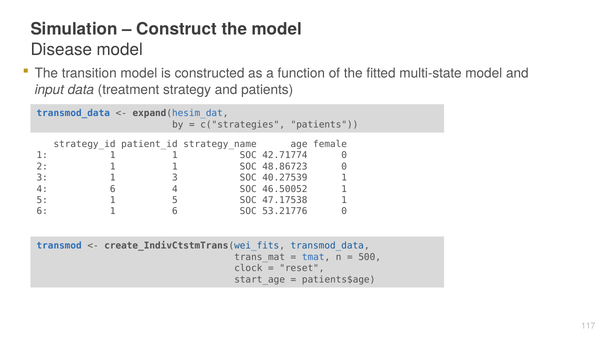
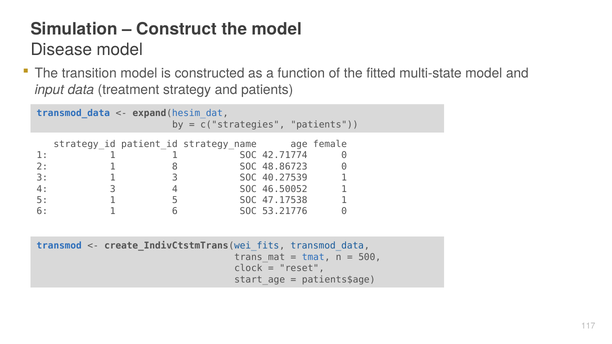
2 1 1: 1 -> 8
4 6: 6 -> 3
